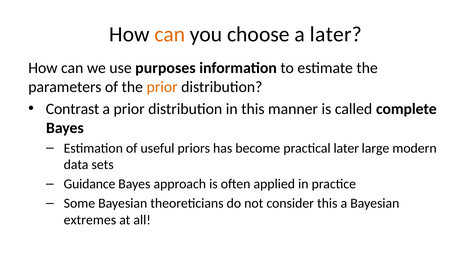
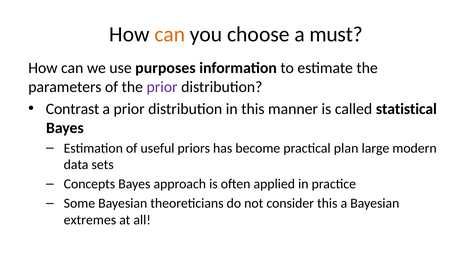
a later: later -> must
prior at (162, 87) colour: orange -> purple
complete: complete -> statistical
practical later: later -> plan
Guidance: Guidance -> Concepts
